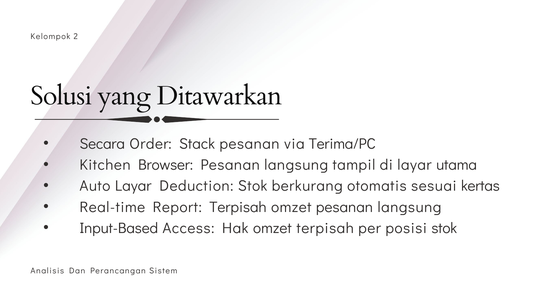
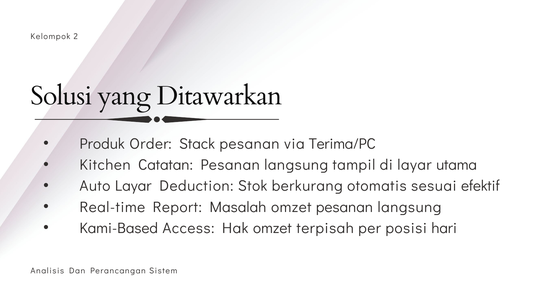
Secara: Secara -> Produk
Browser: Browser -> Catatan
kertas: kertas -> efektif
Report Terpisah: Terpisah -> Masalah
Input-Based: Input-Based -> Kami-Based
posisi stok: stok -> hari
